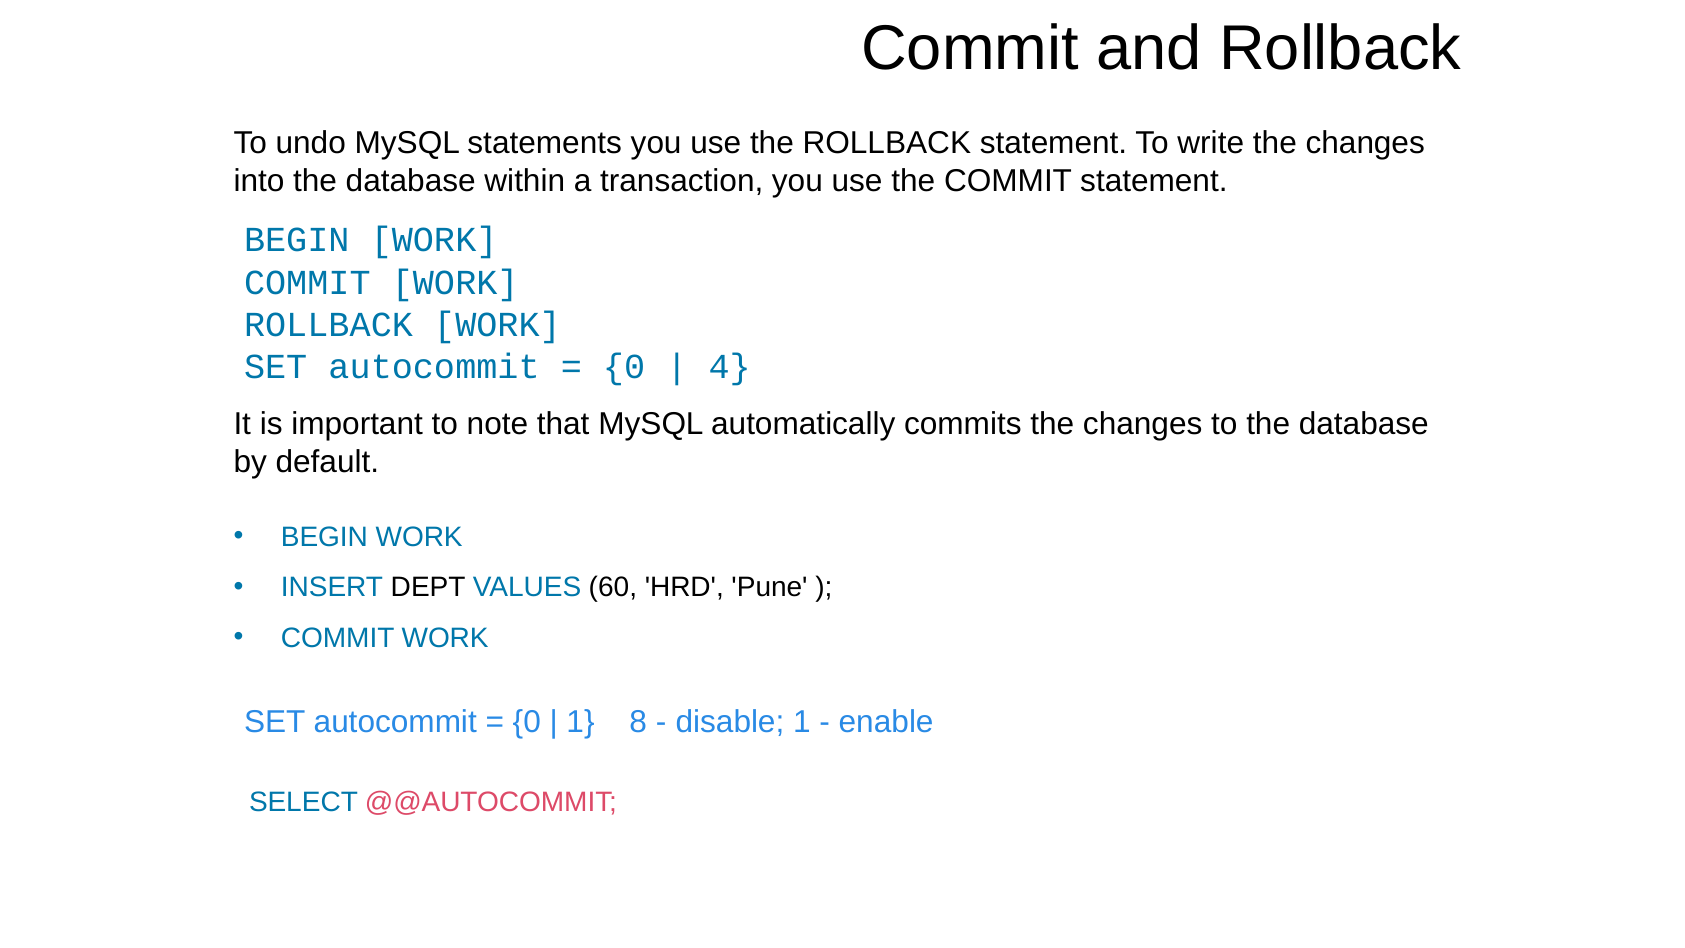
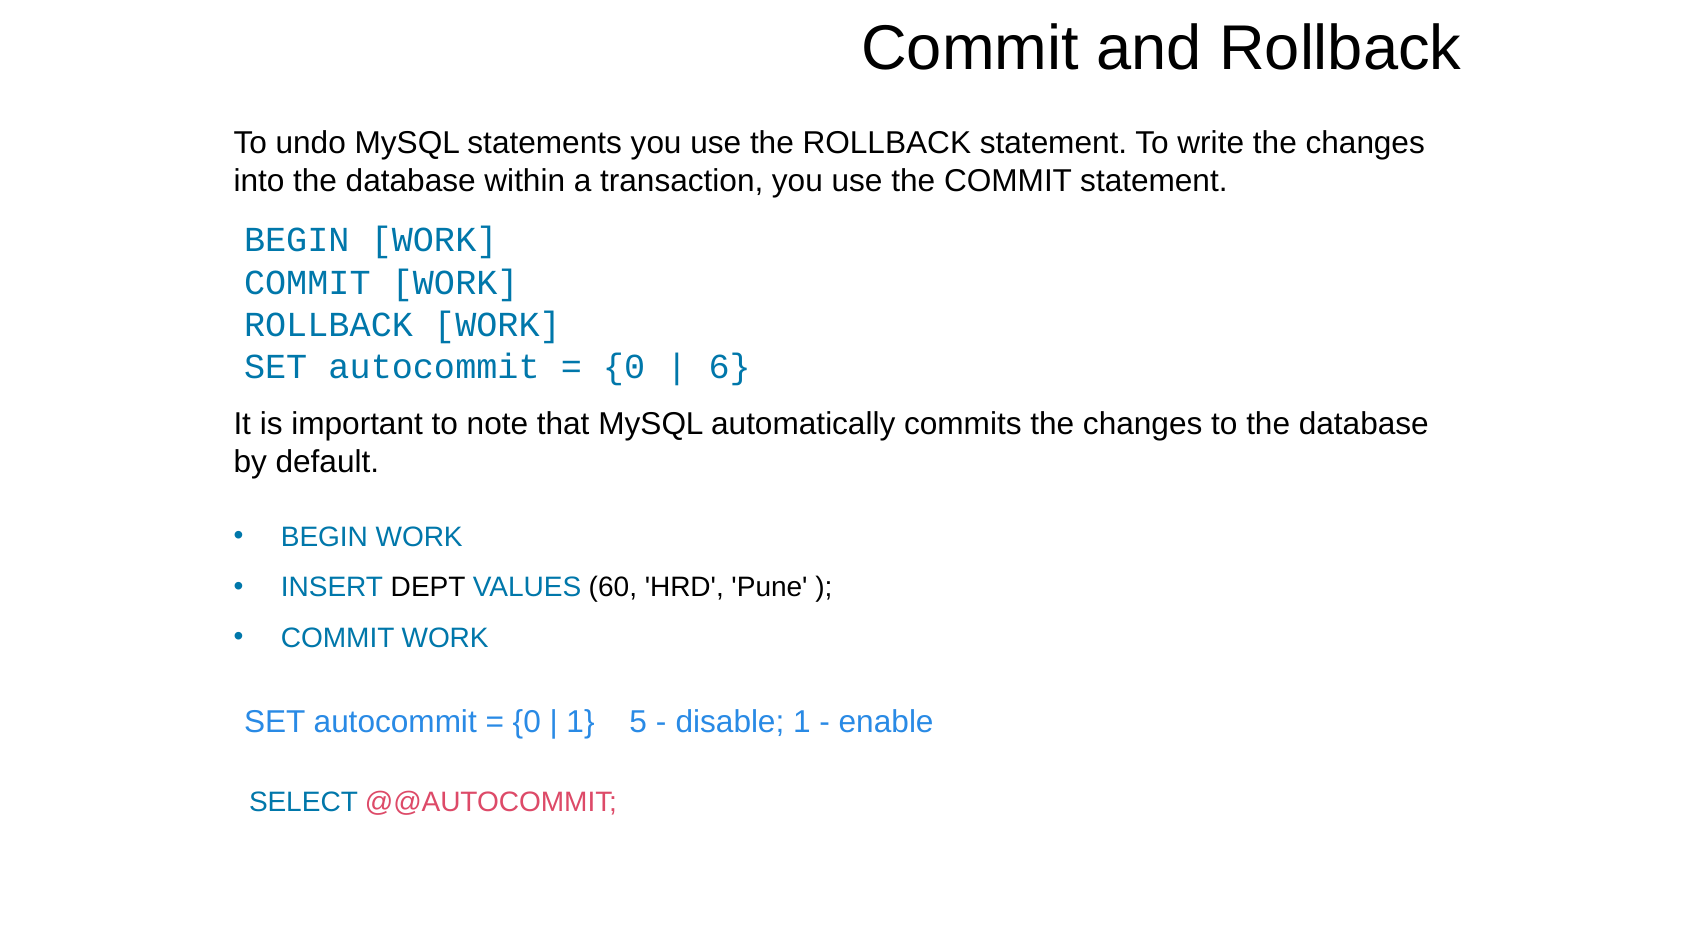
4: 4 -> 6
8: 8 -> 5
